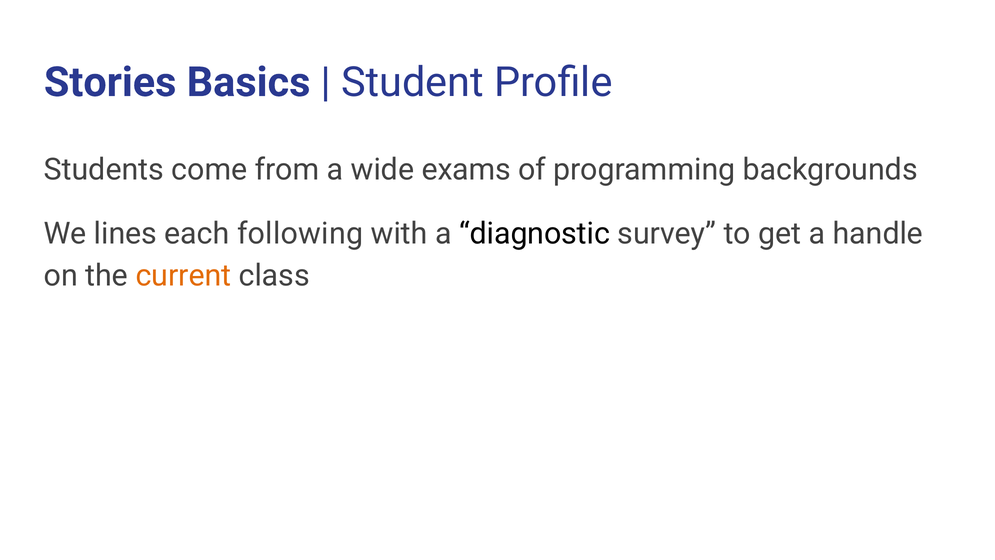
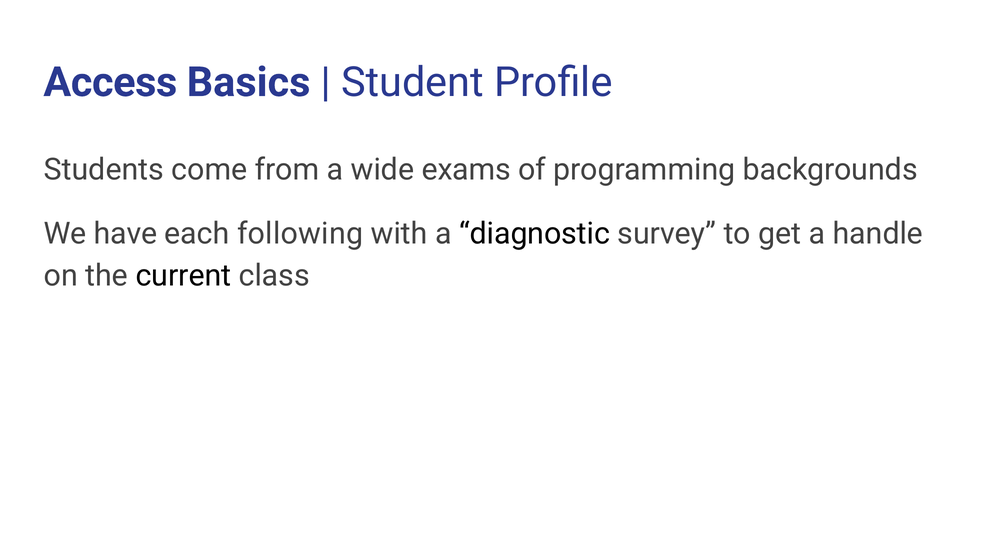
Stories: Stories -> Access
lines: lines -> have
current colour: orange -> black
